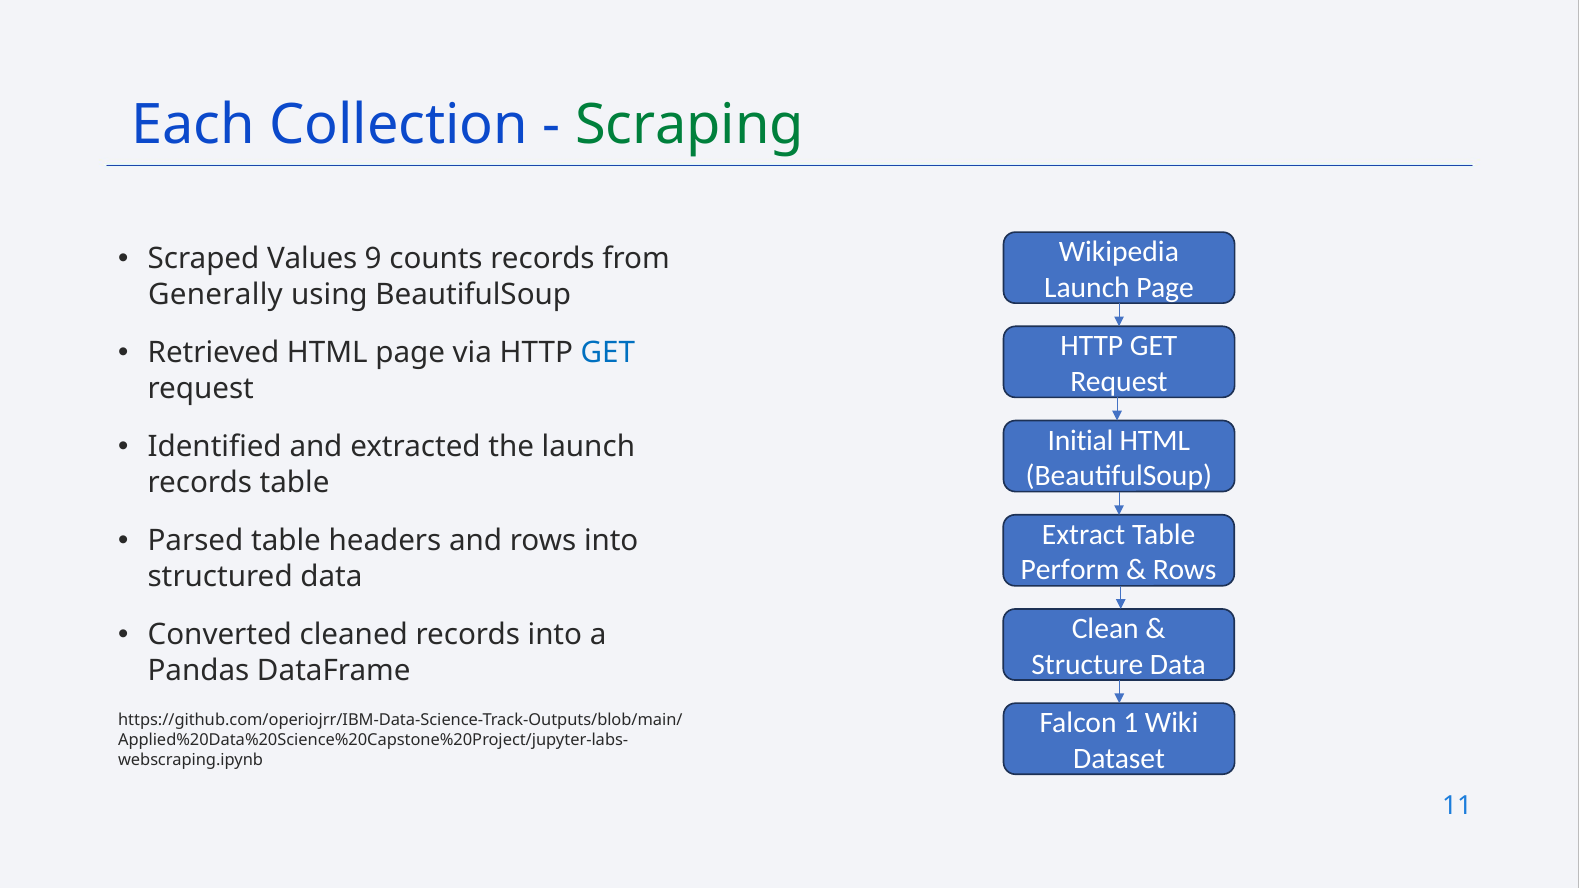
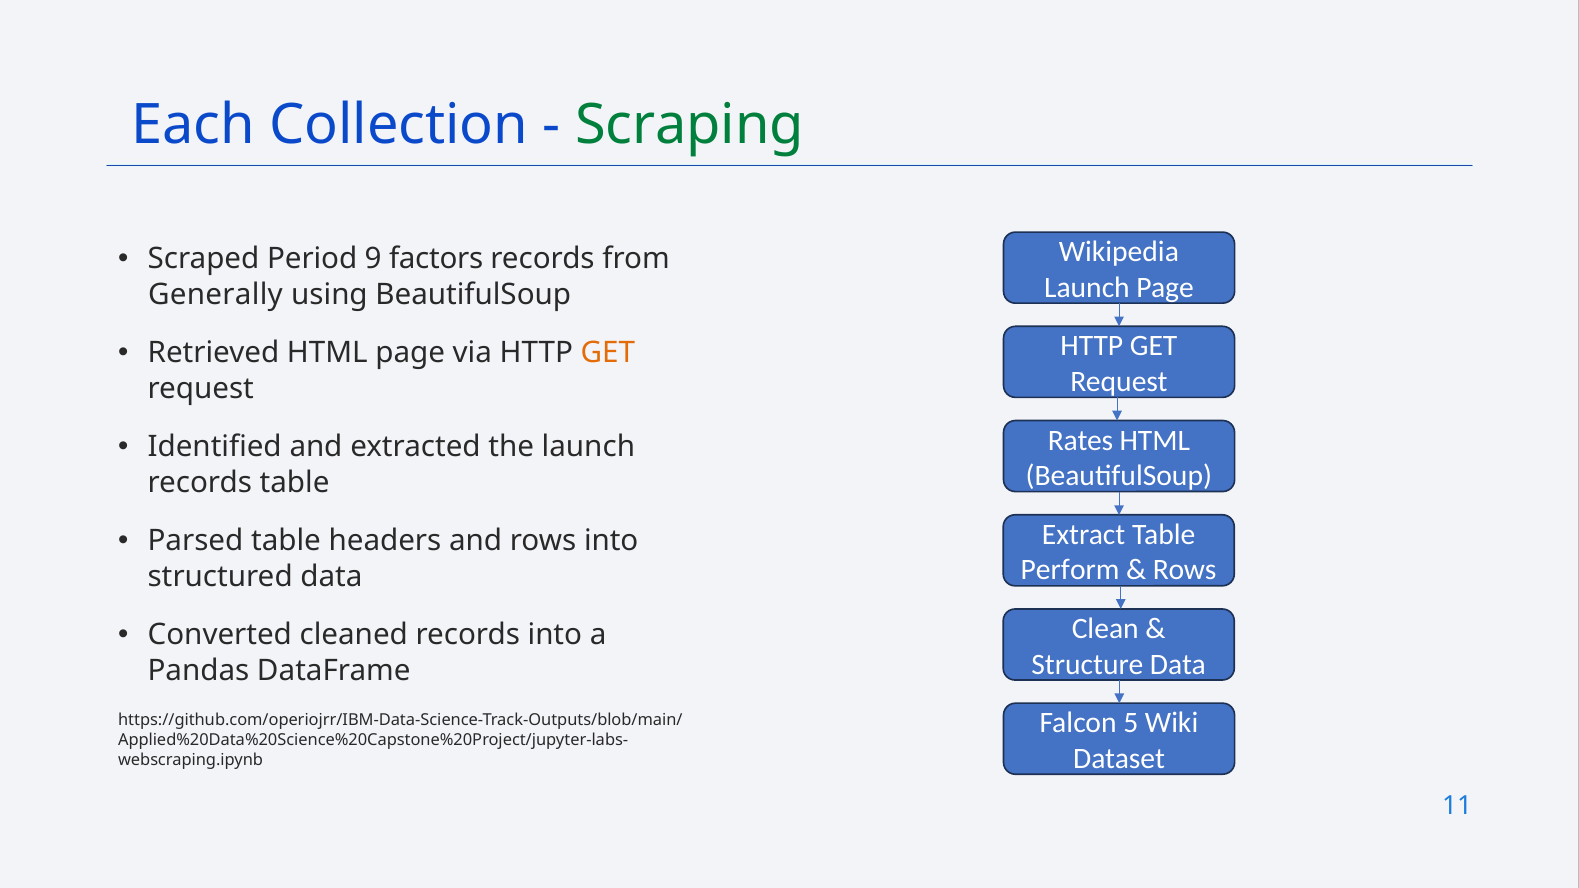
Values: Values -> Period
counts: counts -> factors
GET at (608, 353) colour: blue -> orange
Initial: Initial -> Rates
1: 1 -> 5
